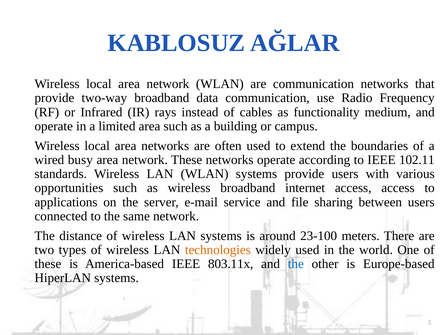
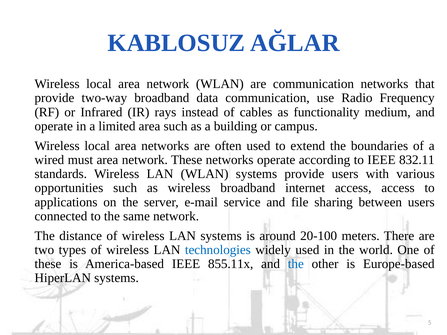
busy: busy -> must
102.11: 102.11 -> 832.11
23-100: 23-100 -> 20-100
technologies colour: orange -> blue
803.11x: 803.11x -> 855.11x
